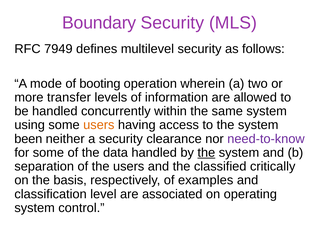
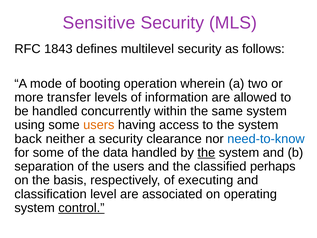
Boundary: Boundary -> Sensitive
7949: 7949 -> 1843
been: been -> back
need-to-know colour: purple -> blue
critically: critically -> perhaps
examples: examples -> executing
control underline: none -> present
